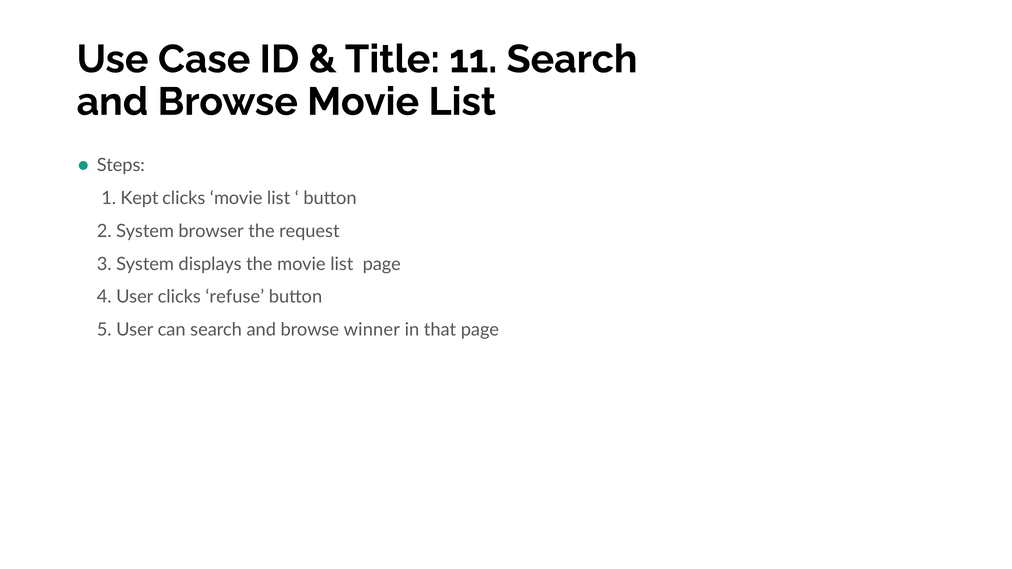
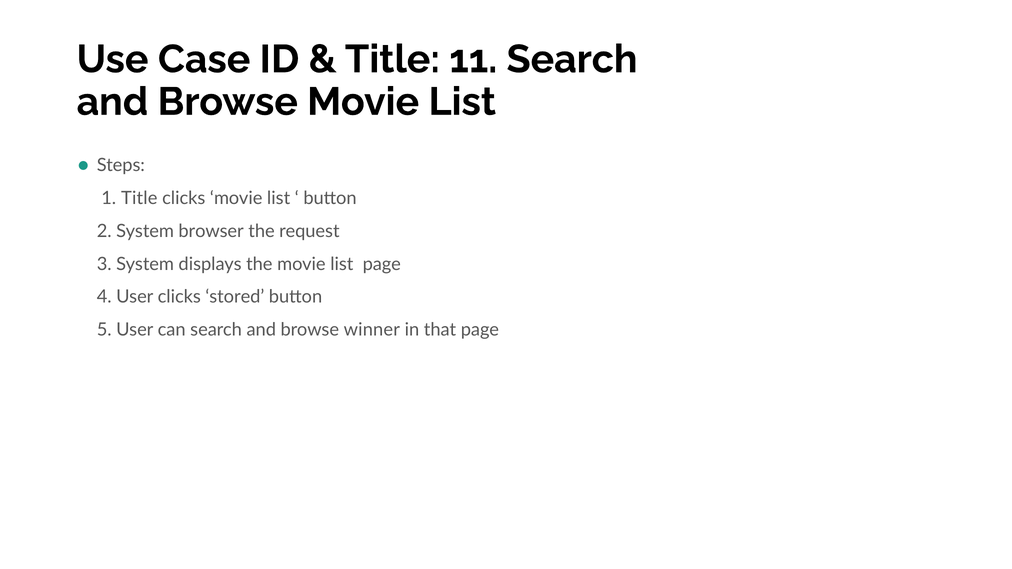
1 Kept: Kept -> Title
refuse: refuse -> stored
